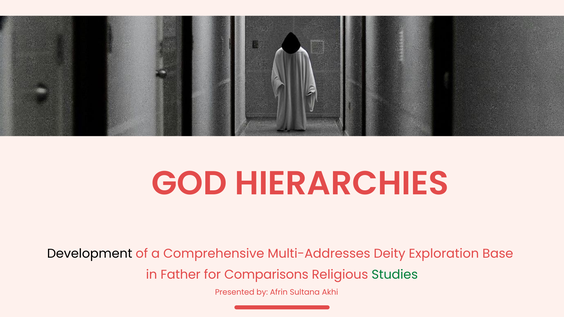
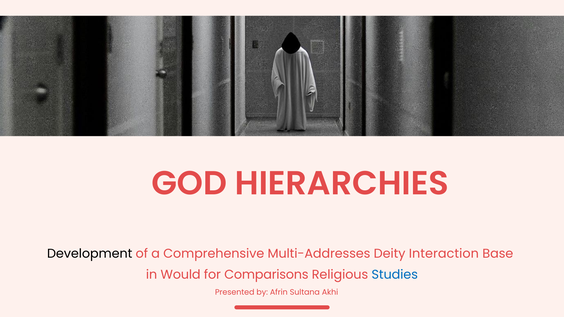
Exploration: Exploration -> Interaction
Father: Father -> Would
Studies colour: green -> blue
